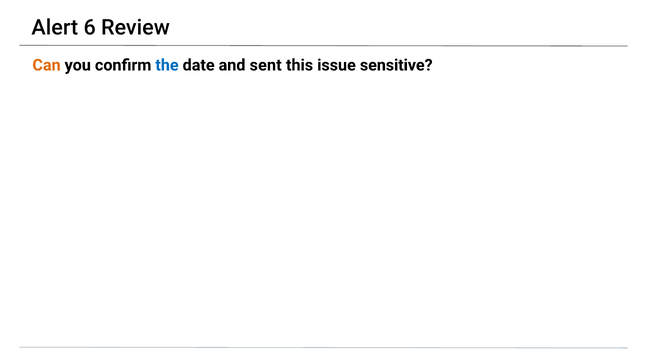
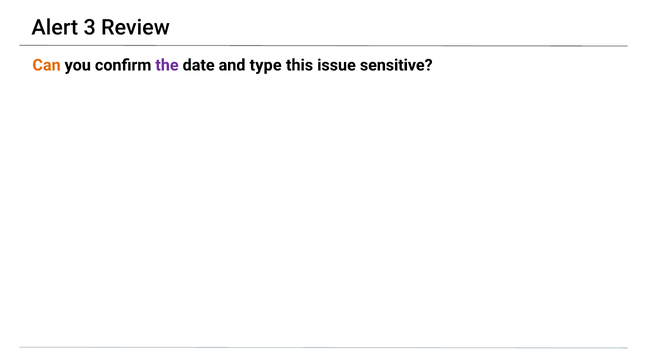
6: 6 -> 3
the colour: blue -> purple
sent: sent -> type
